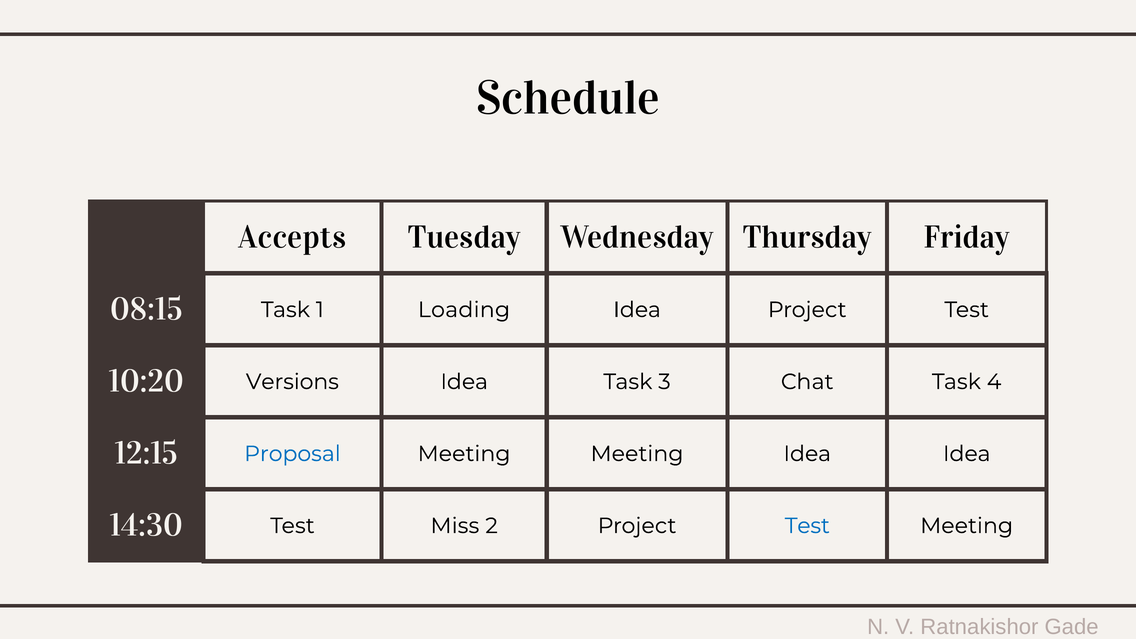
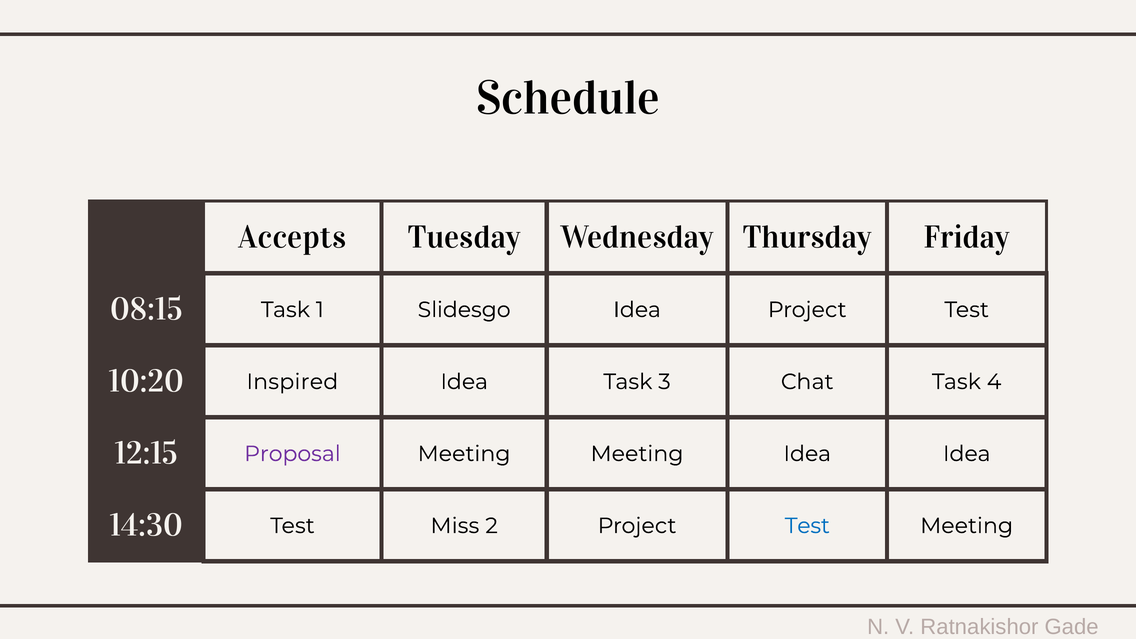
Loading: Loading -> Slidesgo
Versions: Versions -> Inspired
Proposal colour: blue -> purple
